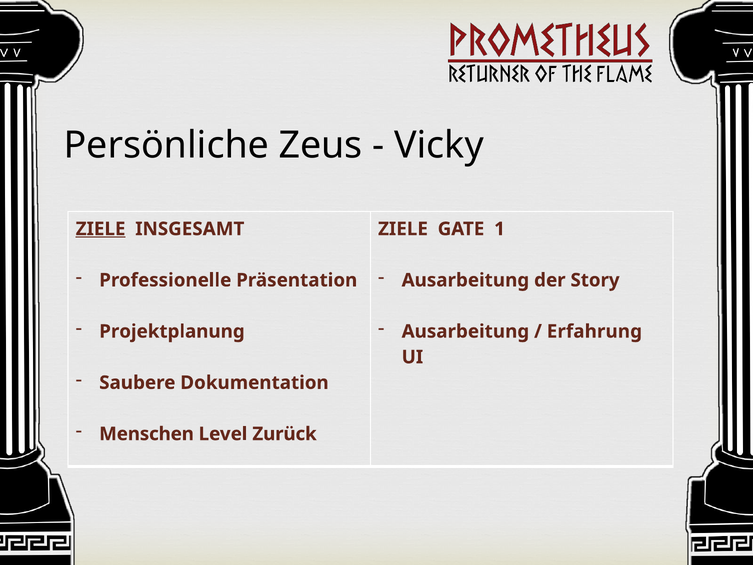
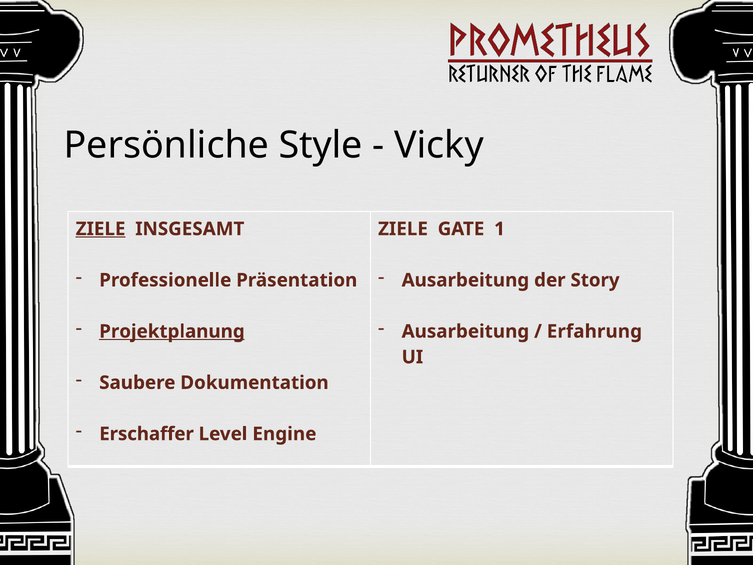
Zeus: Zeus -> Style
Projektplanung underline: none -> present
Menschen: Menschen -> Erschaffer
Zurück: Zurück -> Engine
